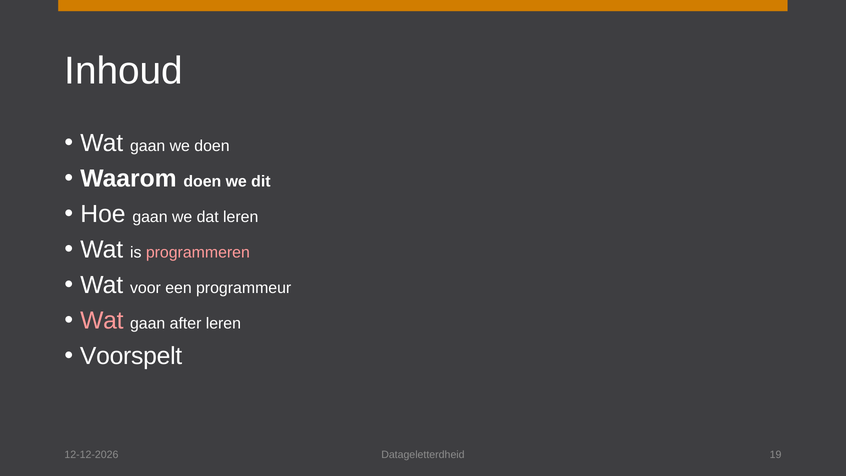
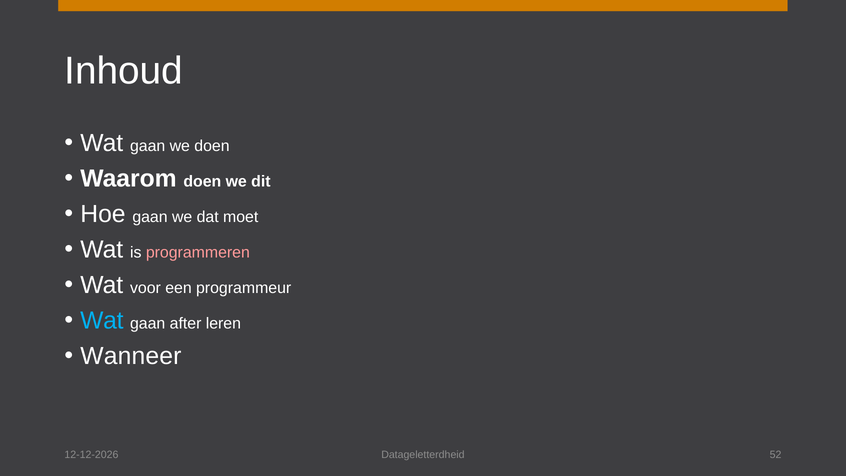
dat leren: leren -> moet
Wat at (102, 320) colour: pink -> light blue
Voorspelt: Voorspelt -> Wanneer
19: 19 -> 52
